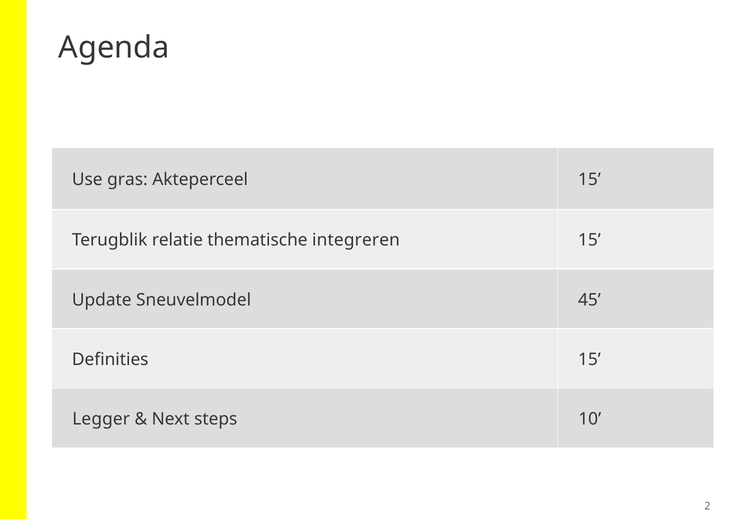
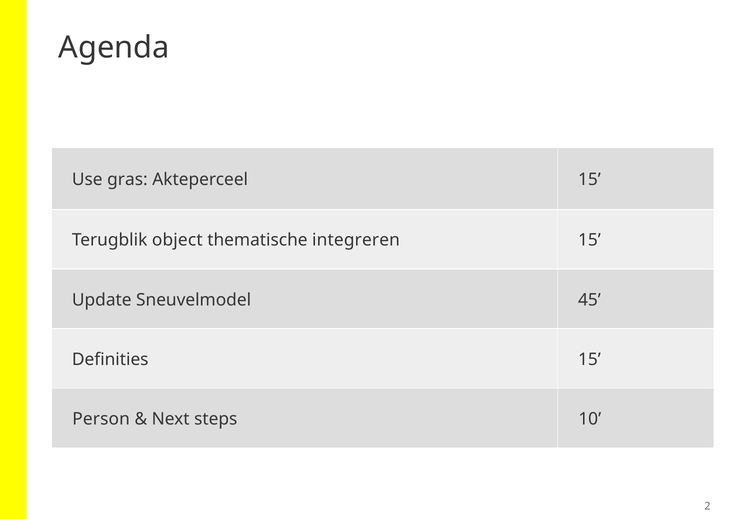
relatie: relatie -> object
Legger: Legger -> Person
